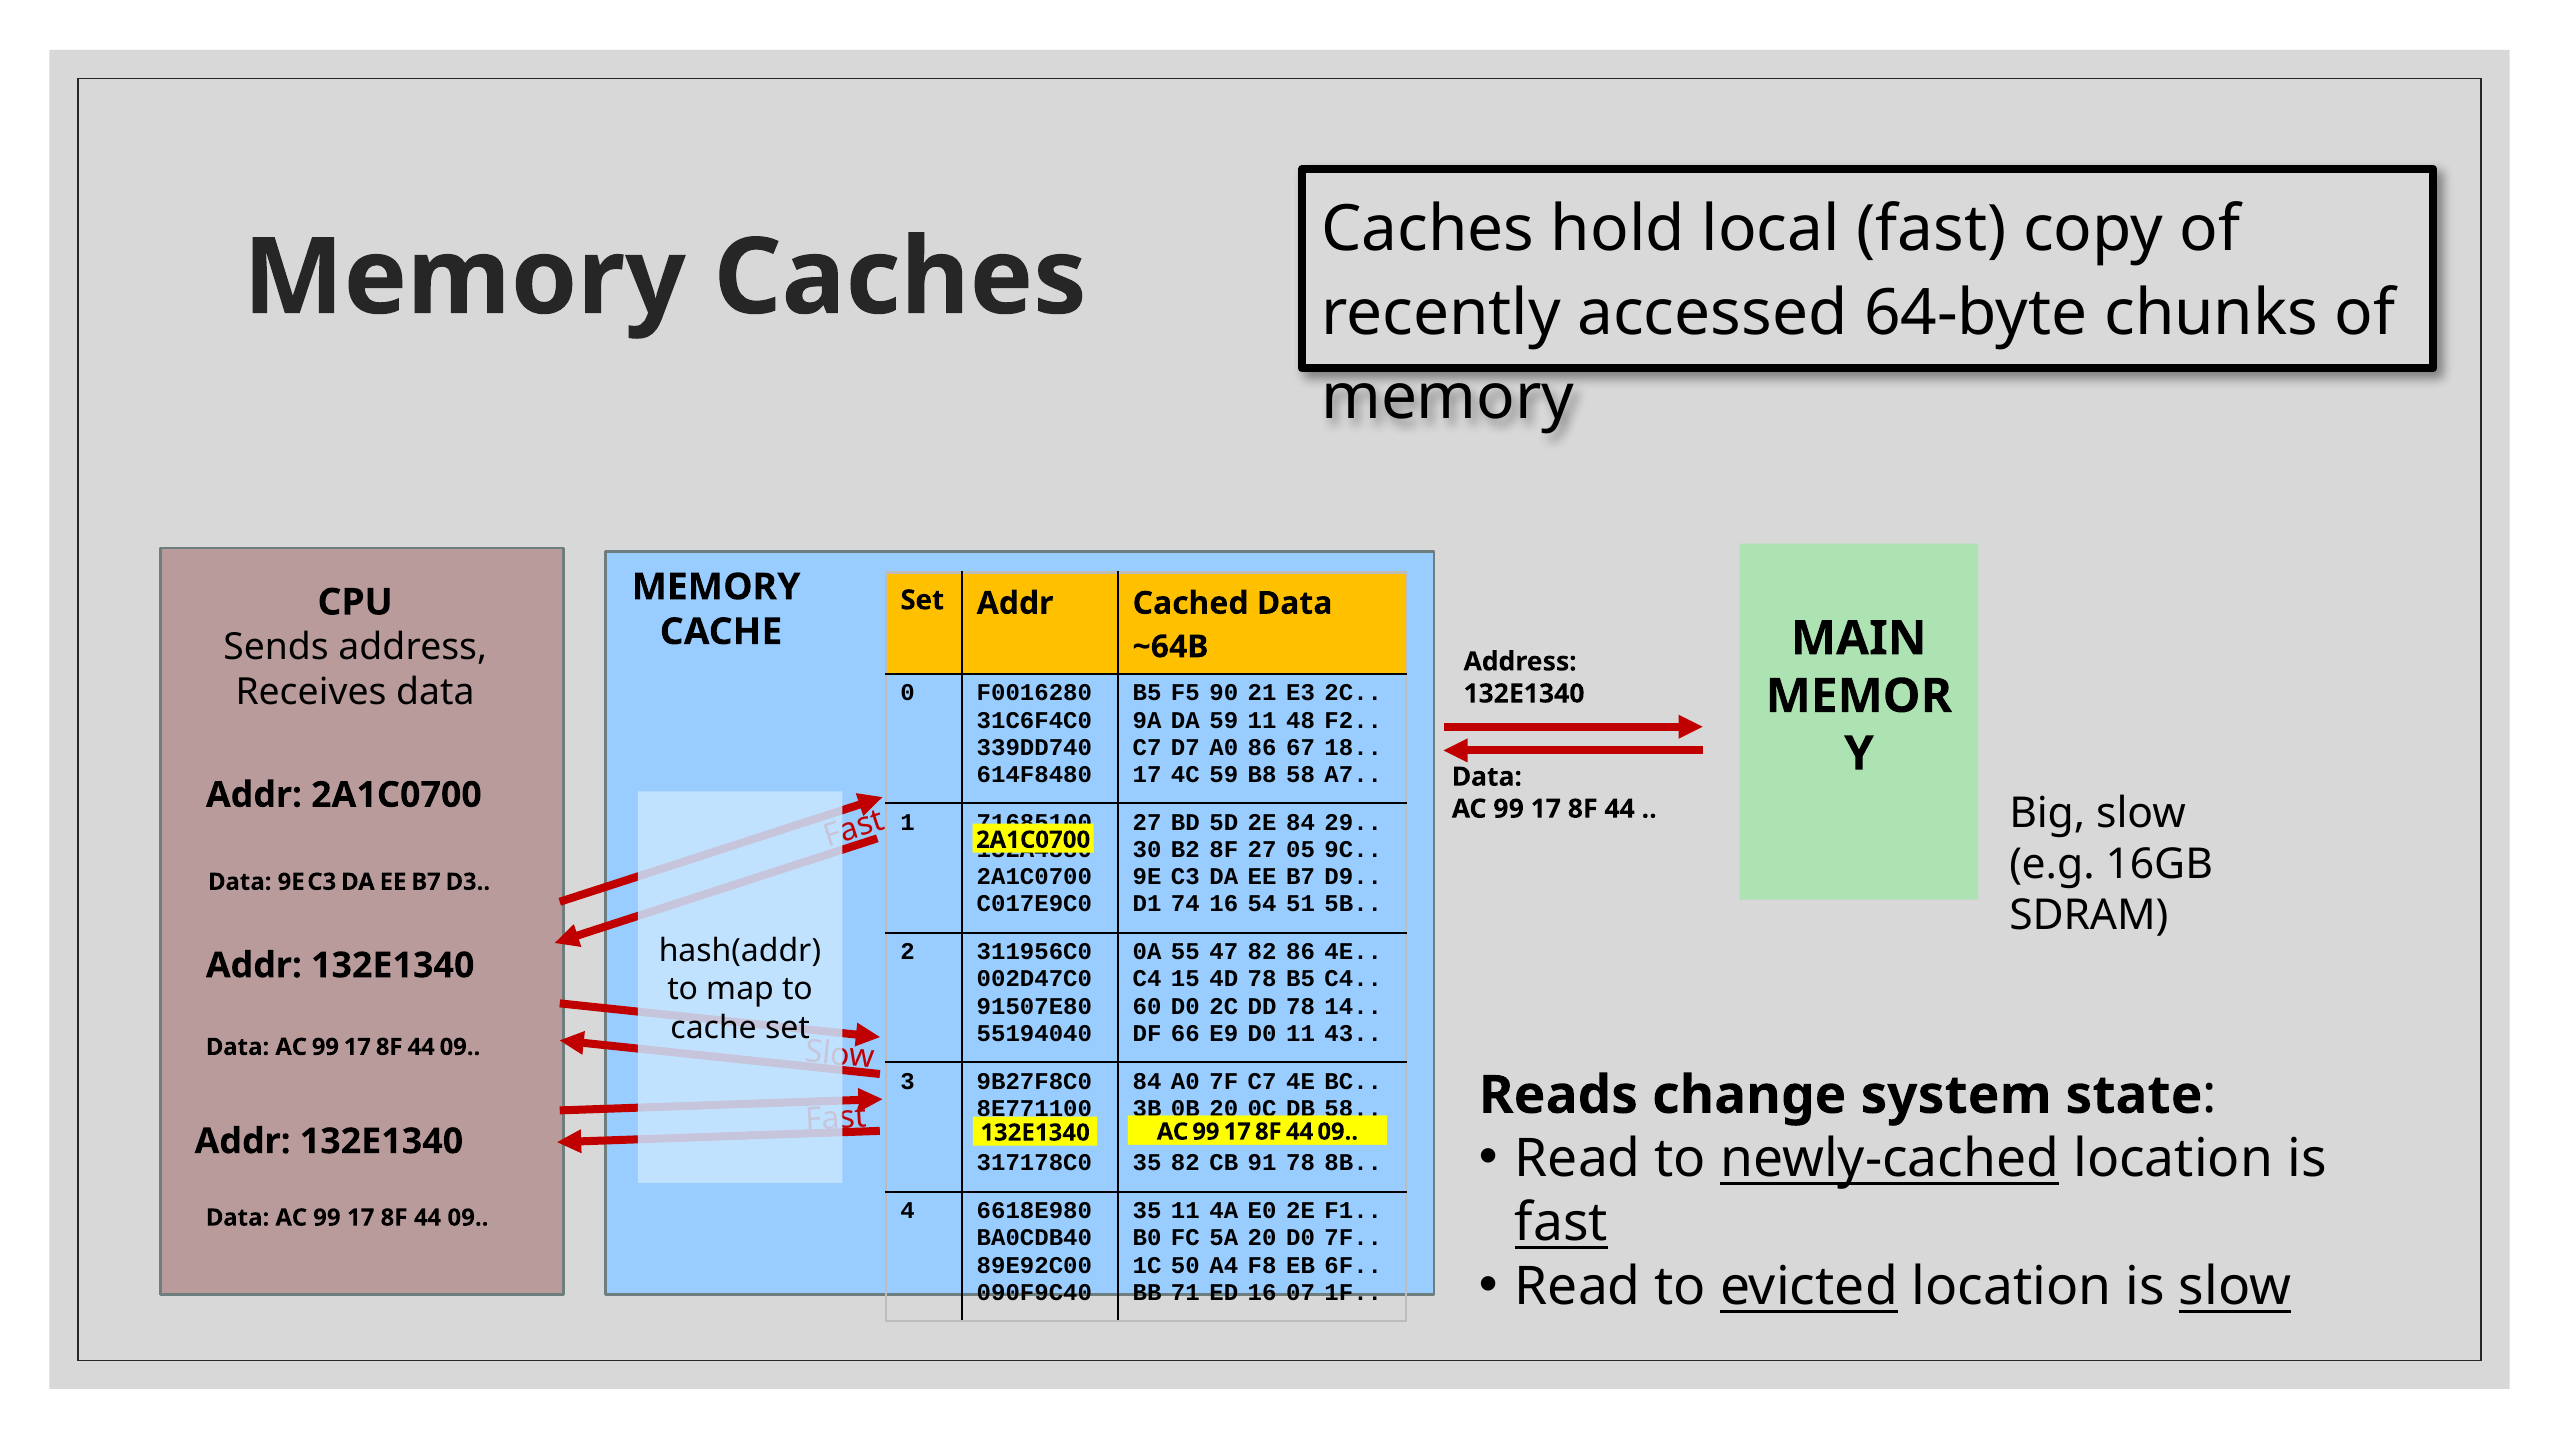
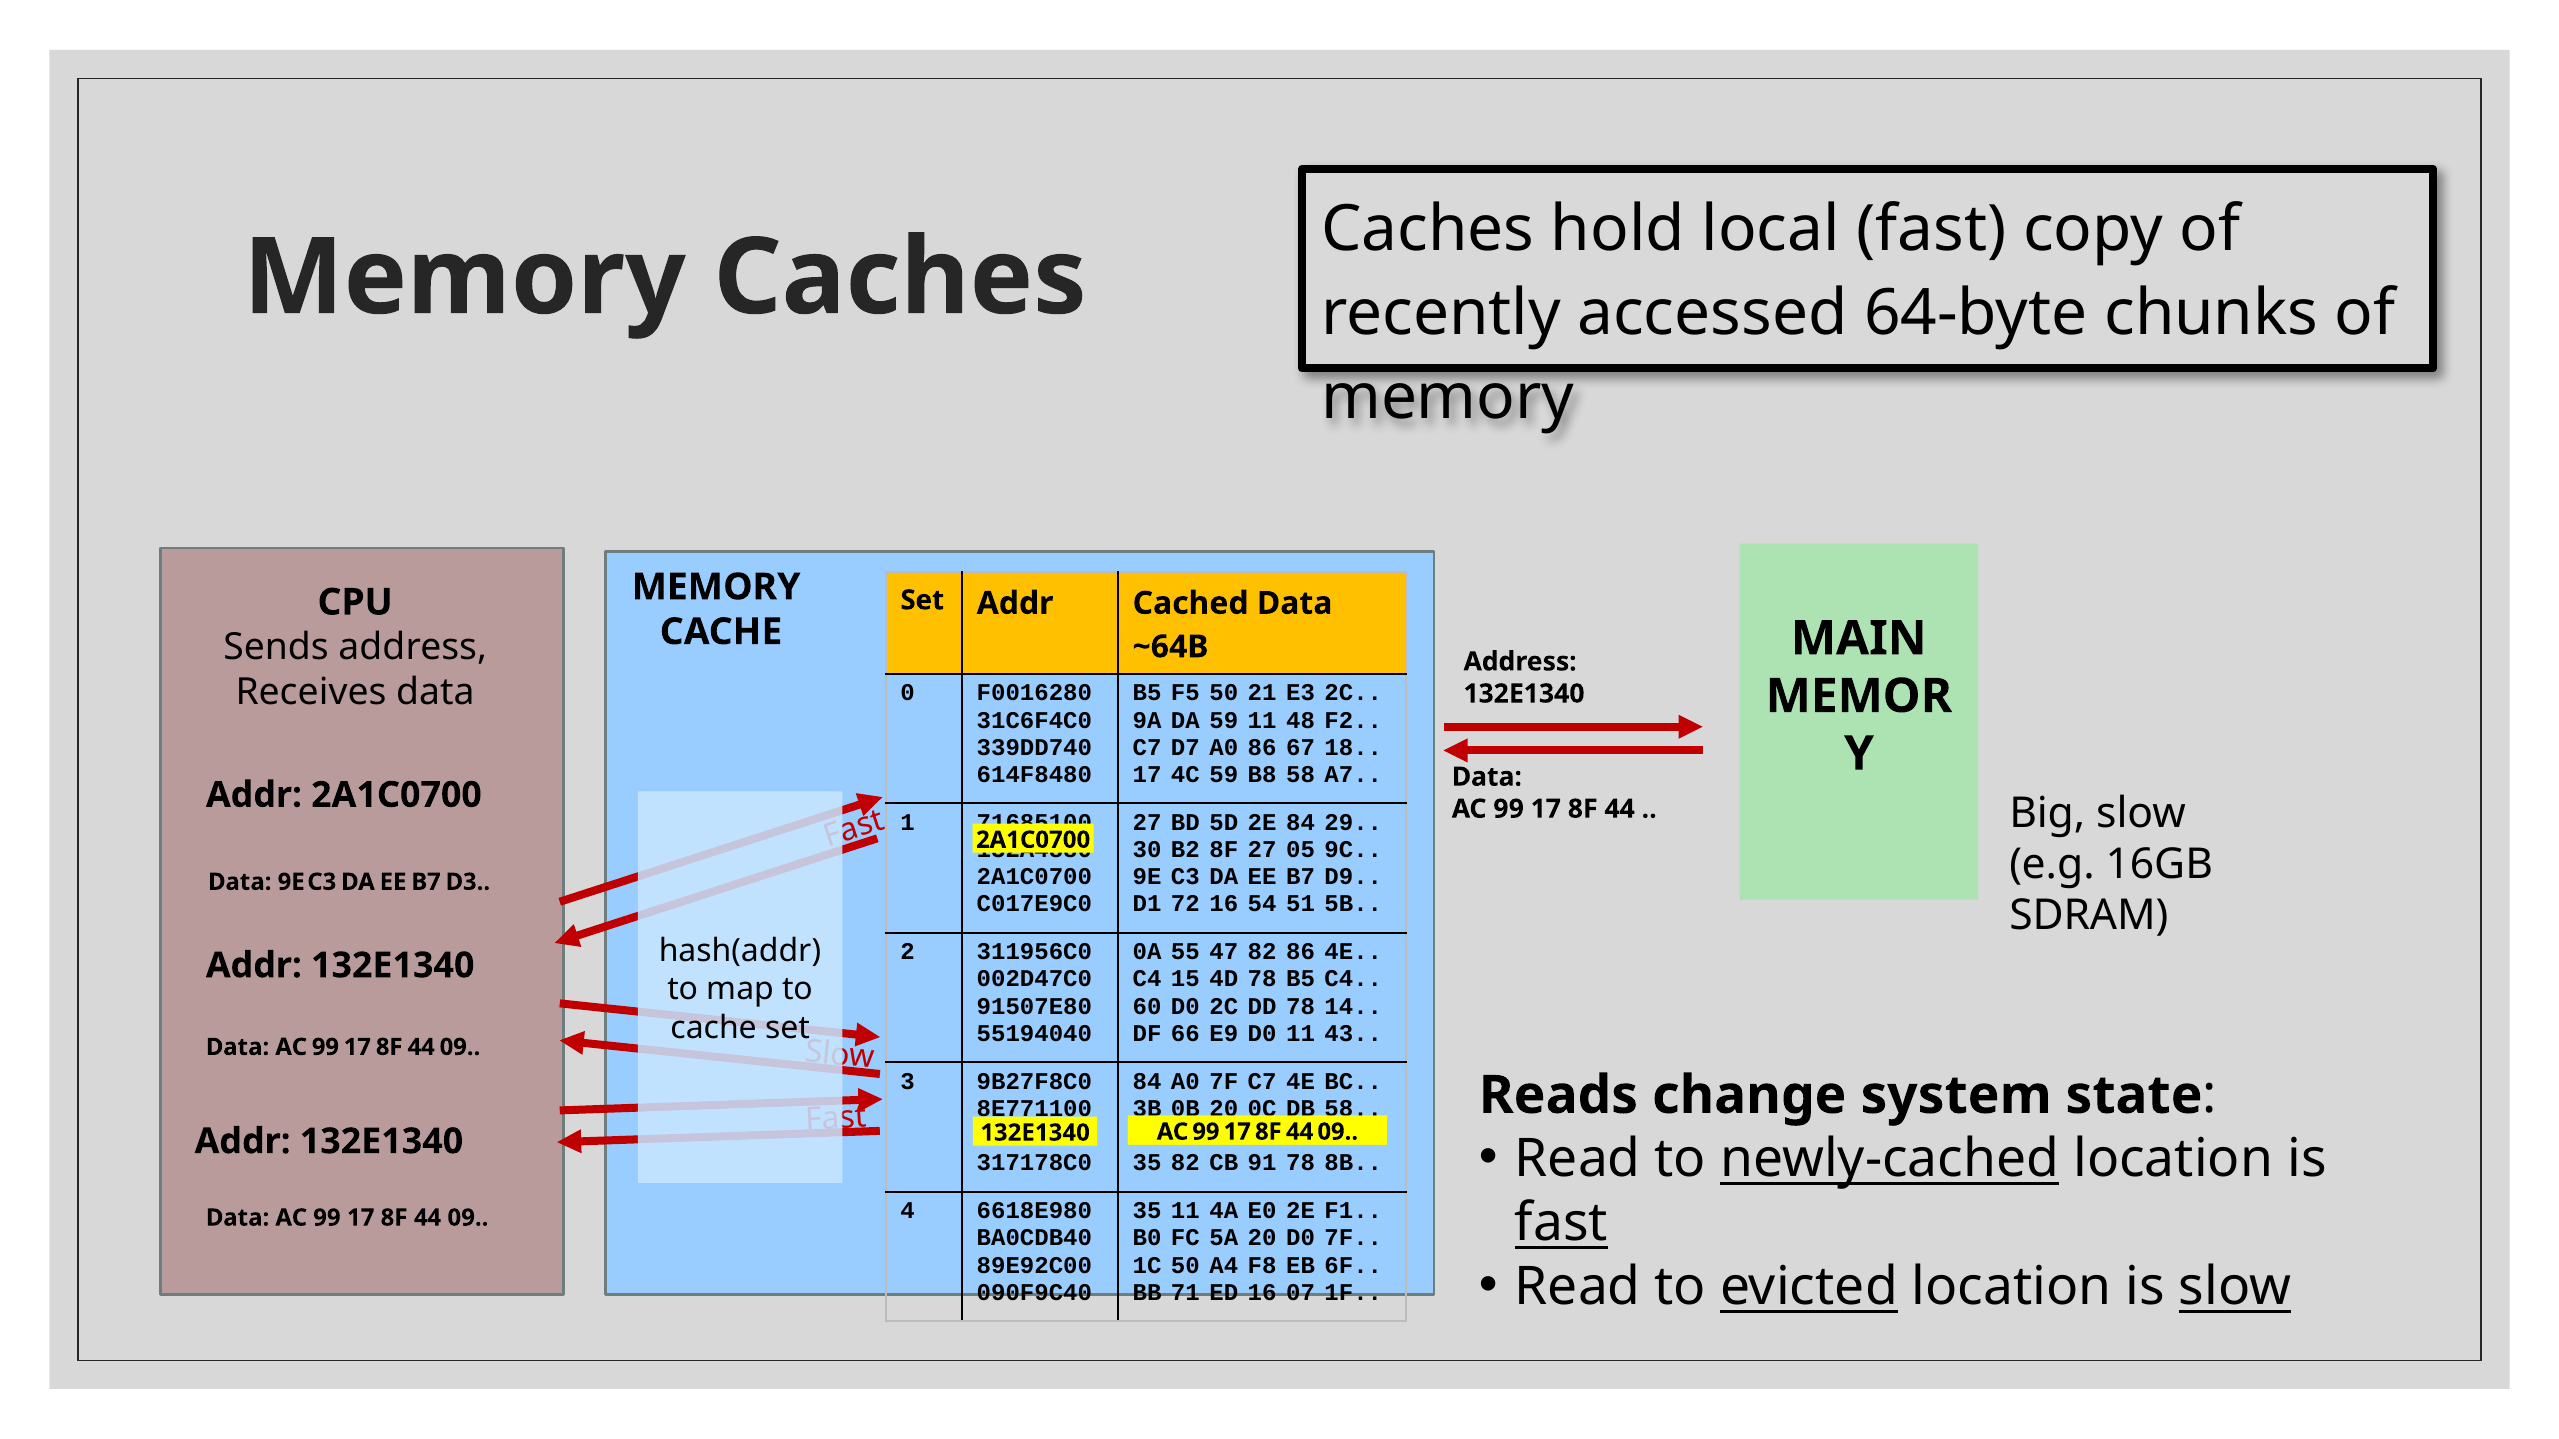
F5 90: 90 -> 50
D1 74: 74 -> 72
